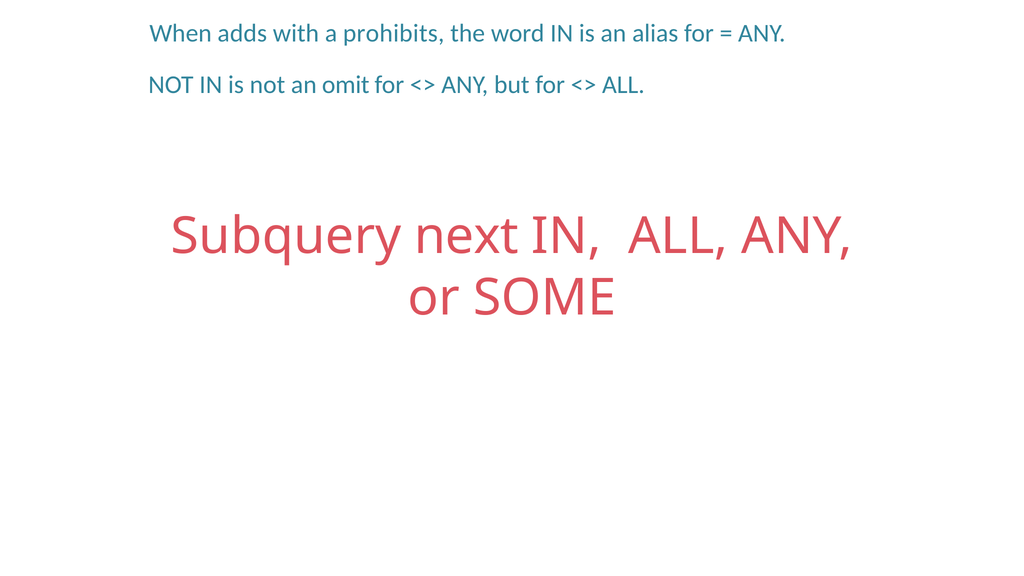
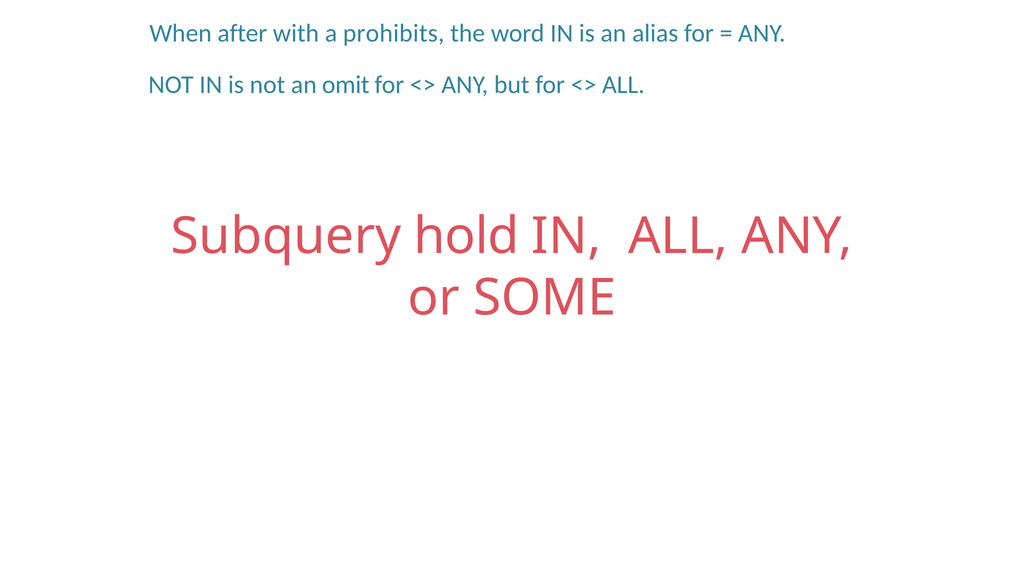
adds: adds -> after
next: next -> hold
